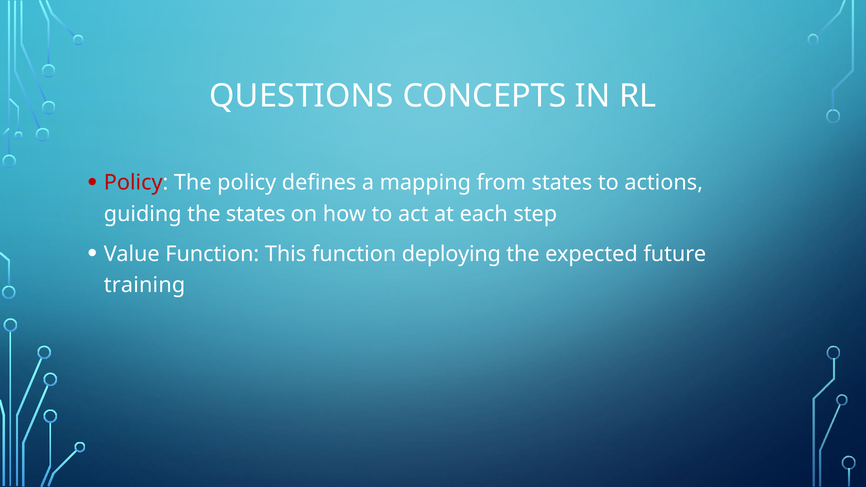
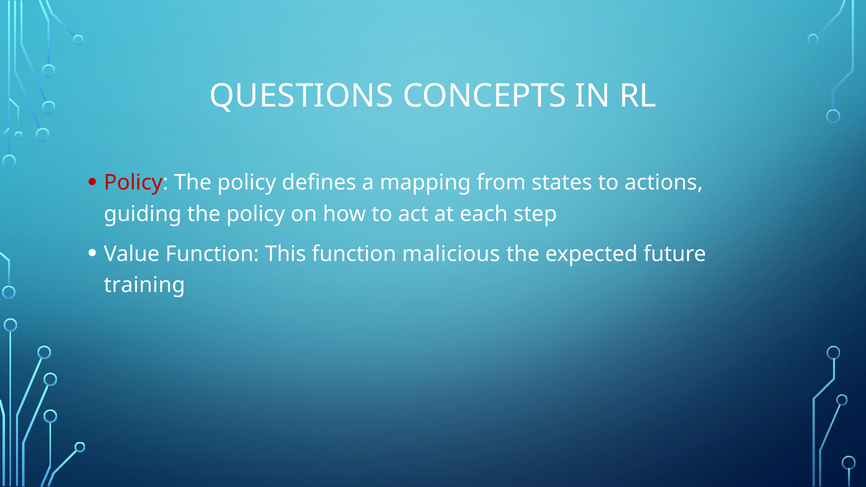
guiding the states: states -> policy
deploying: deploying -> malicious
